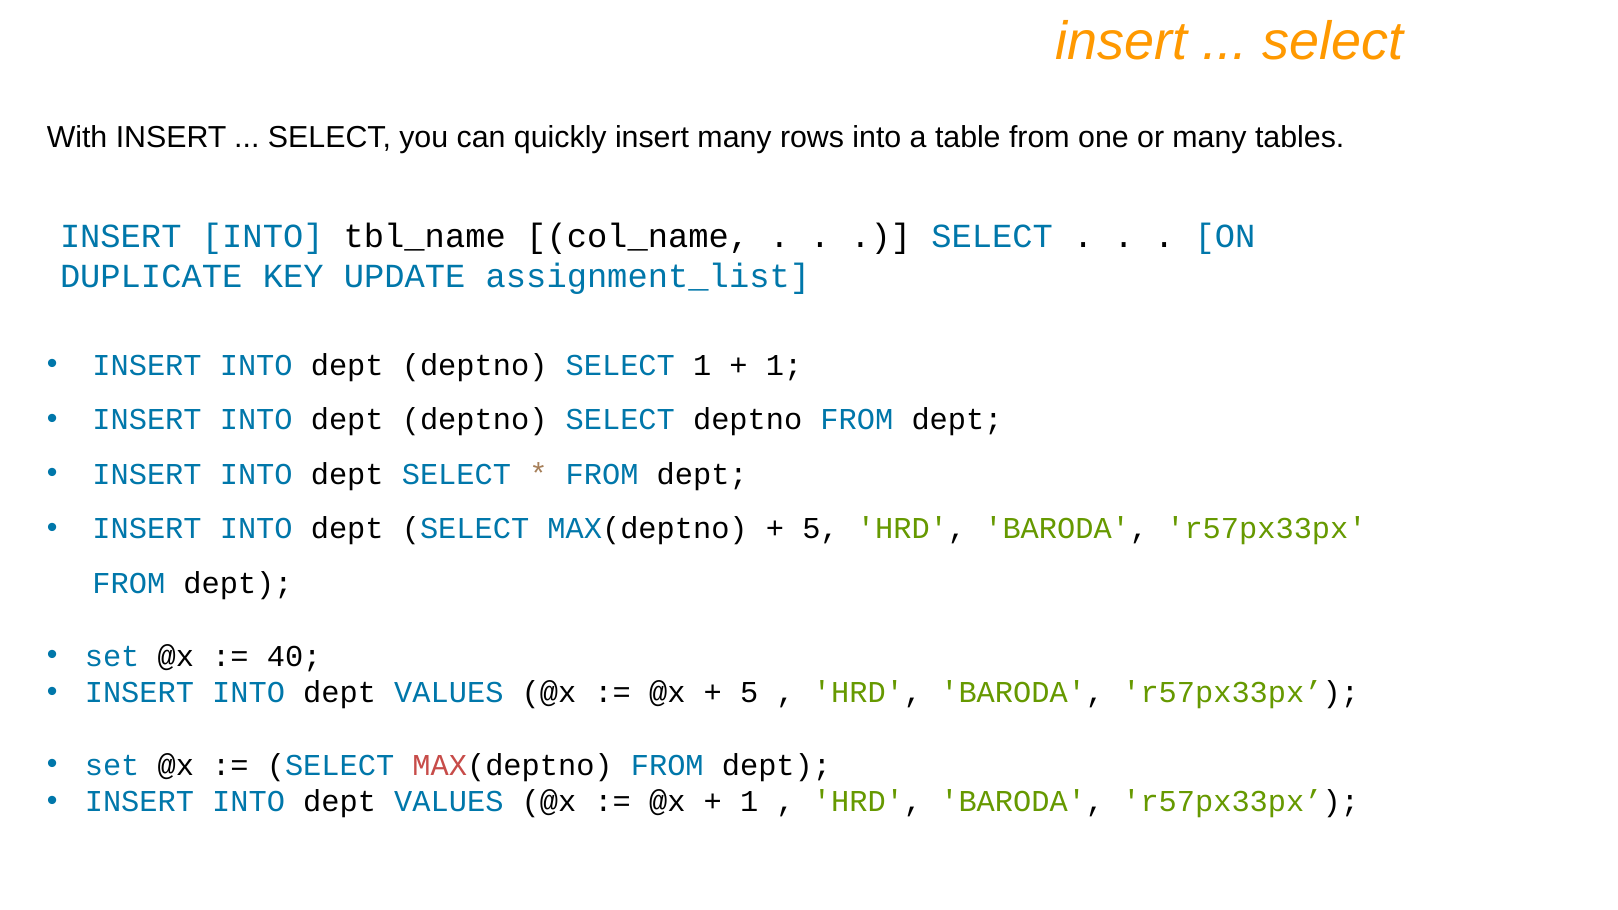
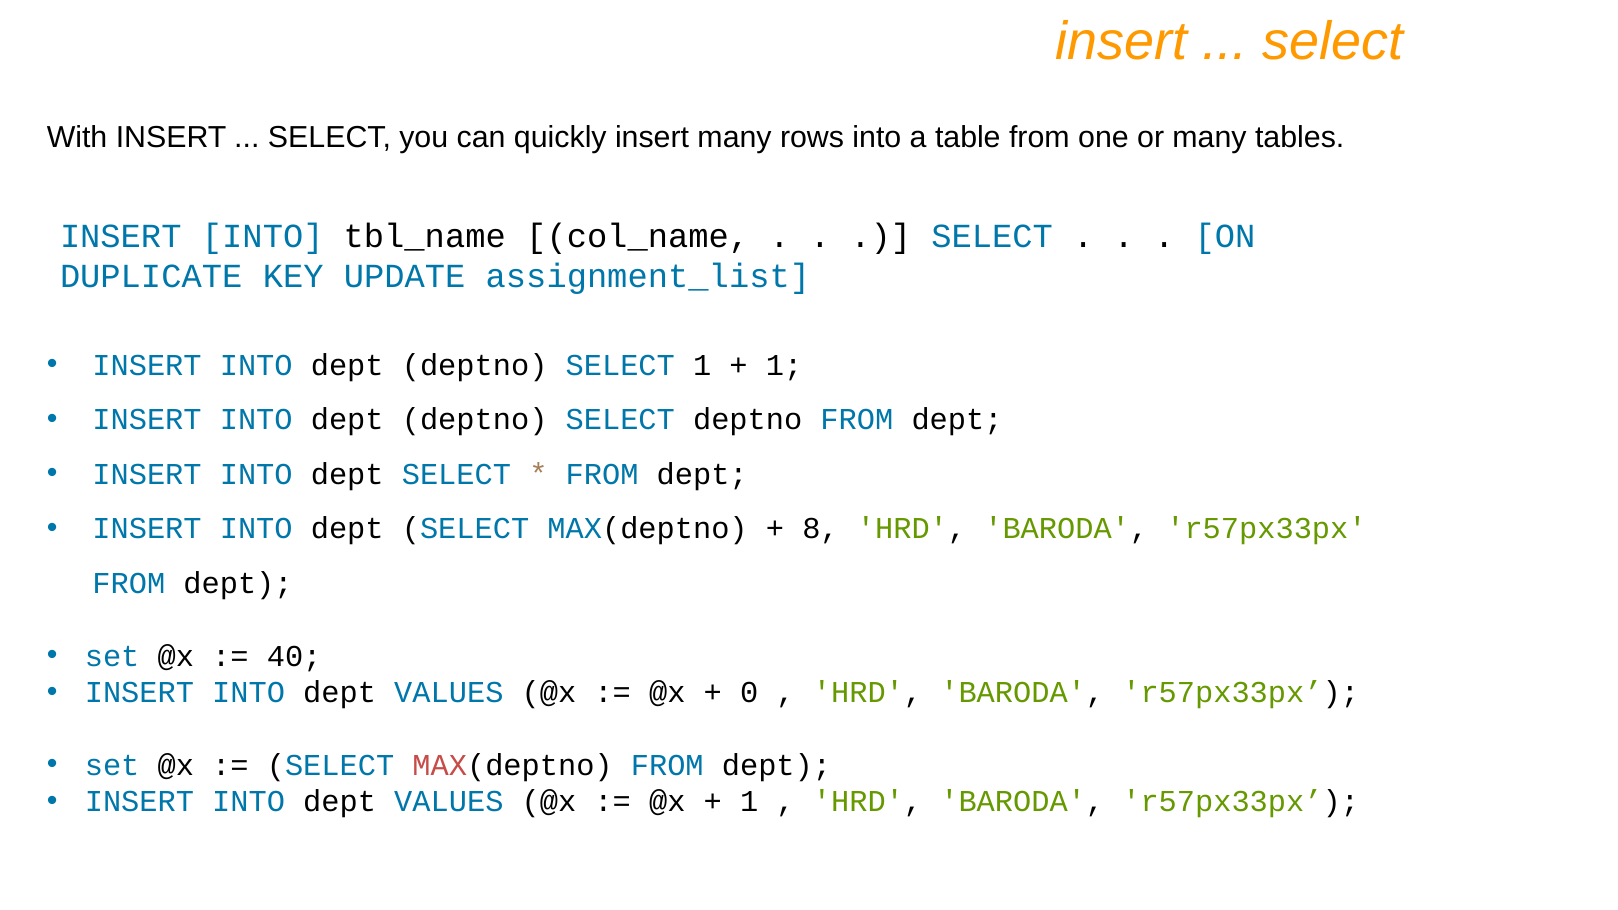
5 at (820, 529): 5 -> 8
5 at (749, 693): 5 -> 0
